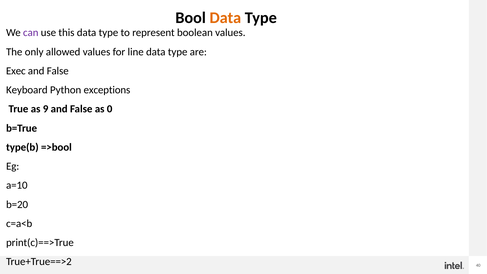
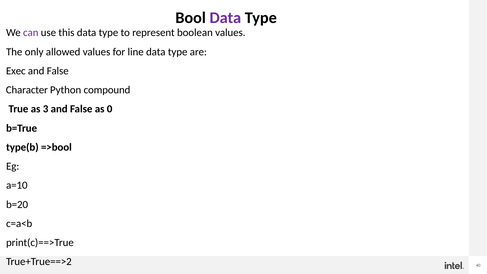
Data at (225, 18) colour: orange -> purple
Keyboard: Keyboard -> Character
exceptions: exceptions -> compound
9: 9 -> 3
